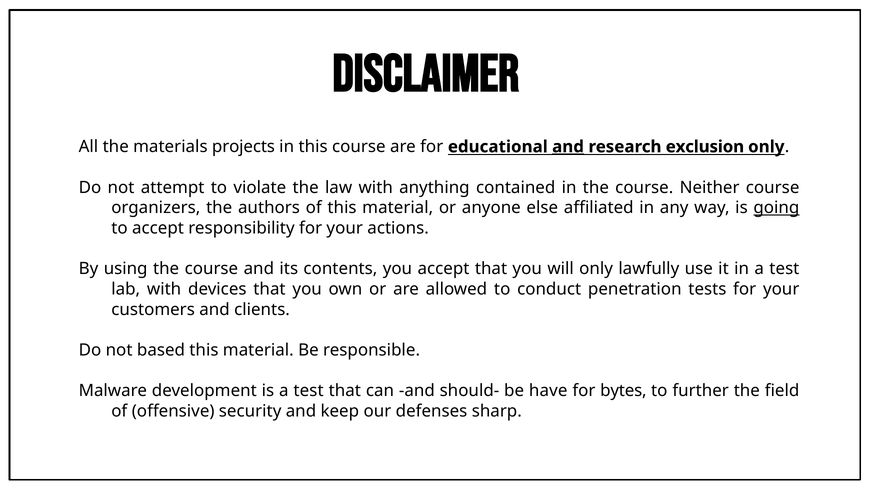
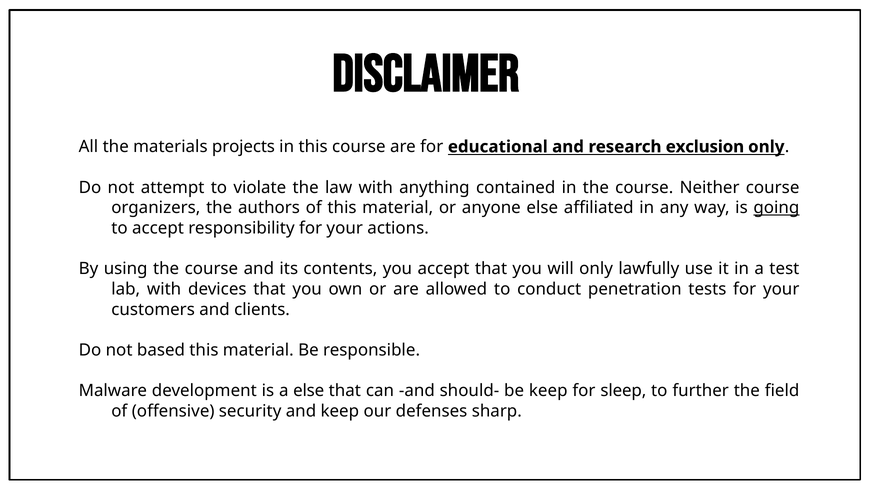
and at (568, 147) underline: present -> none
is a test: test -> else
be have: have -> keep
bytes: bytes -> sleep
